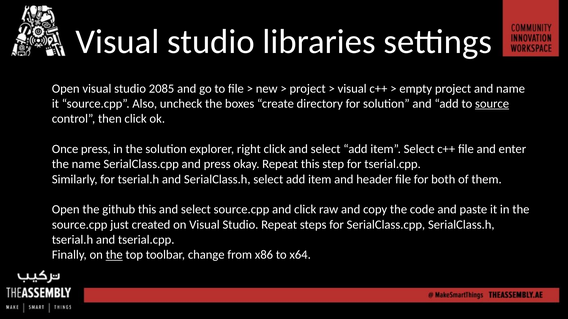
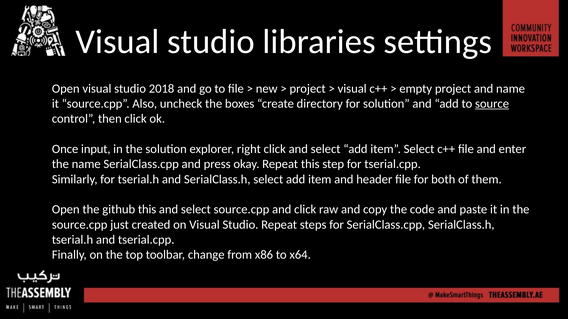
2085: 2085 -> 2018
Once press: press -> input
the at (114, 255) underline: present -> none
